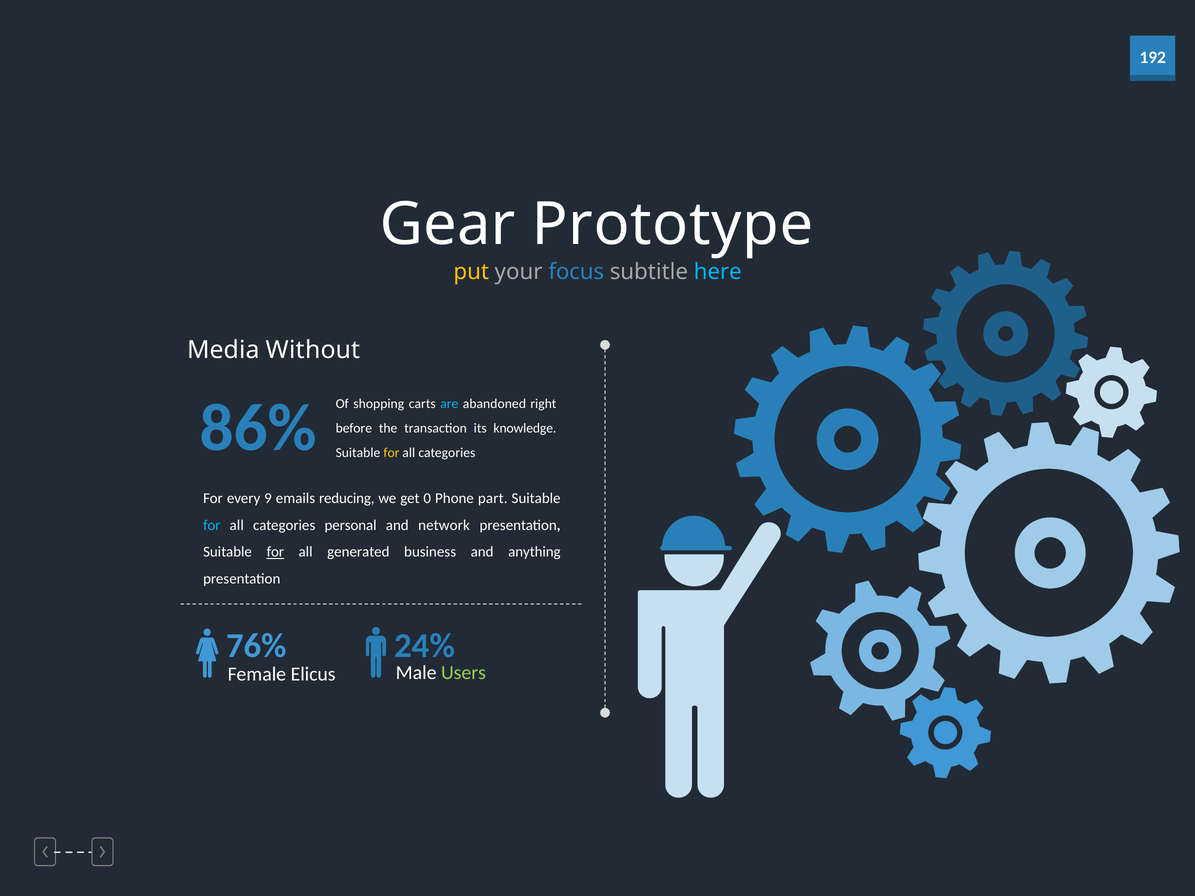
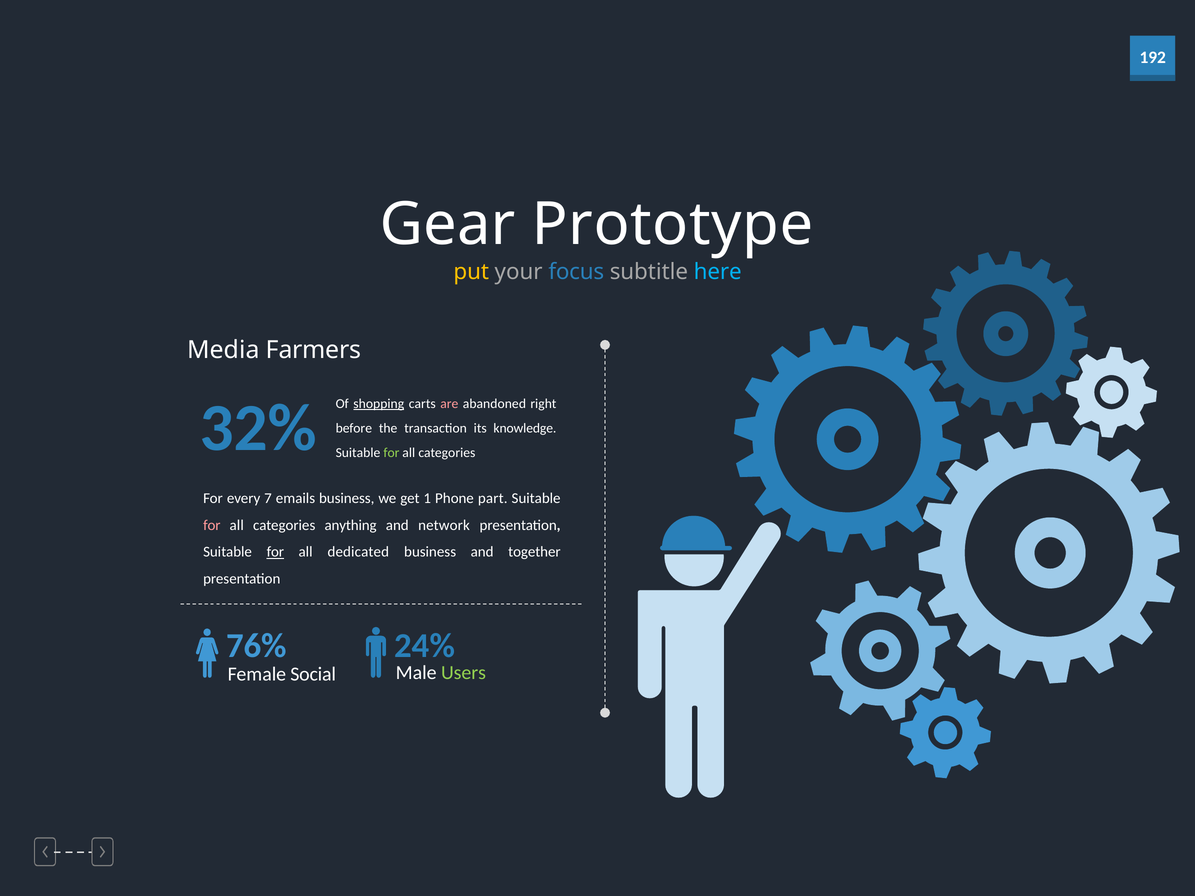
Without: Without -> Farmers
shopping underline: none -> present
are colour: light blue -> pink
86%: 86% -> 32%
for at (391, 453) colour: yellow -> light green
9: 9 -> 7
emails reducing: reducing -> business
0: 0 -> 1
for at (212, 525) colour: light blue -> pink
personal: personal -> anything
generated: generated -> dedicated
anything: anything -> together
Elicus: Elicus -> Social
